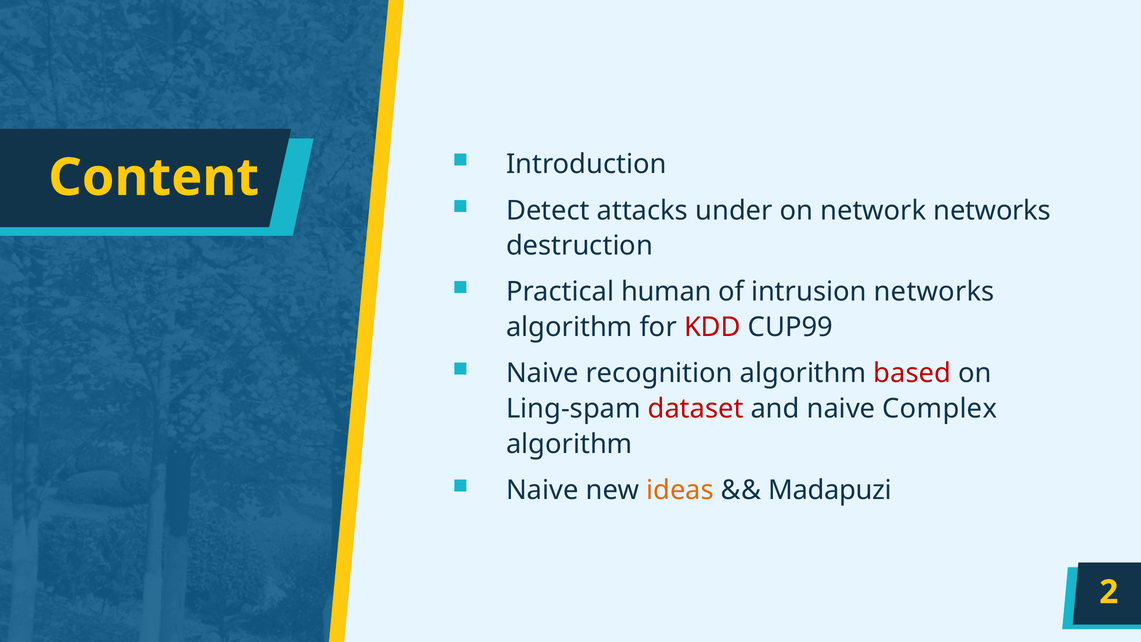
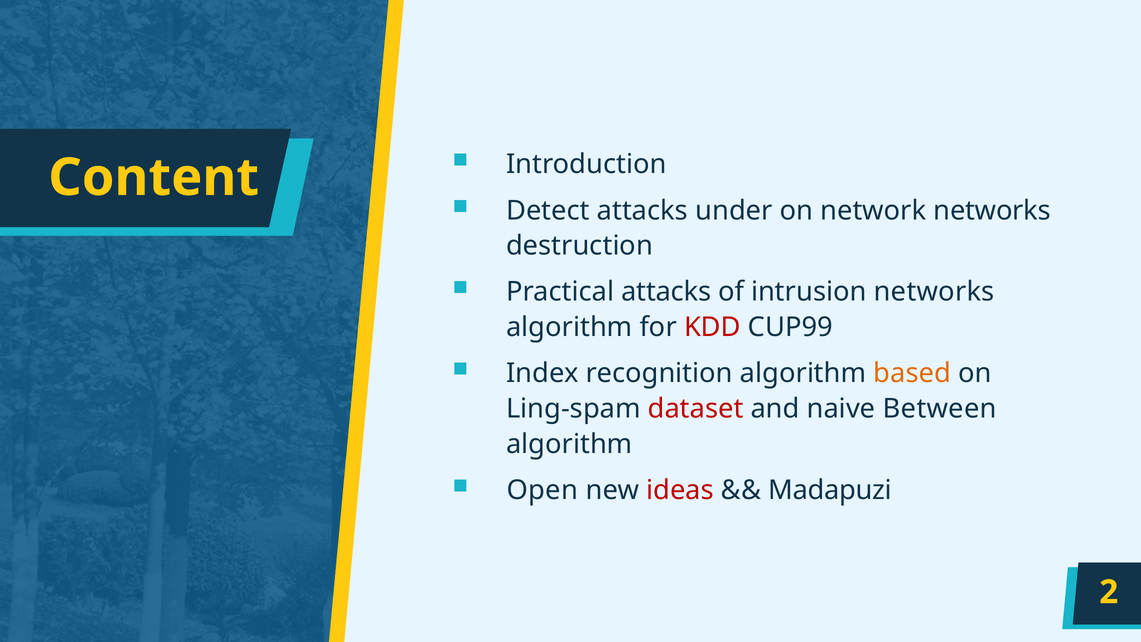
Practical human: human -> attacks
Naive at (542, 373): Naive -> Index
based colour: red -> orange
Complex: Complex -> Between
Naive at (542, 490): Naive -> Open
ideas colour: orange -> red
